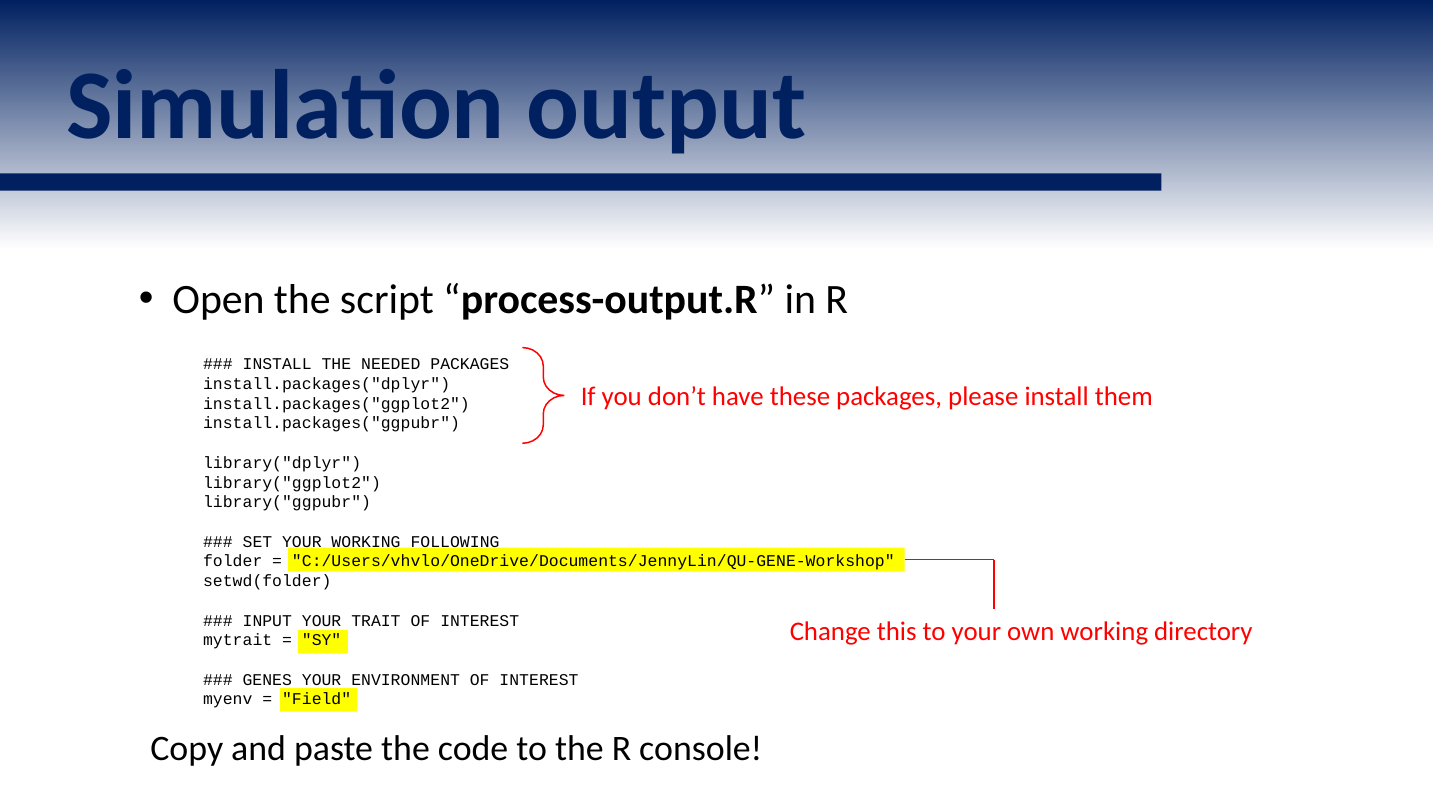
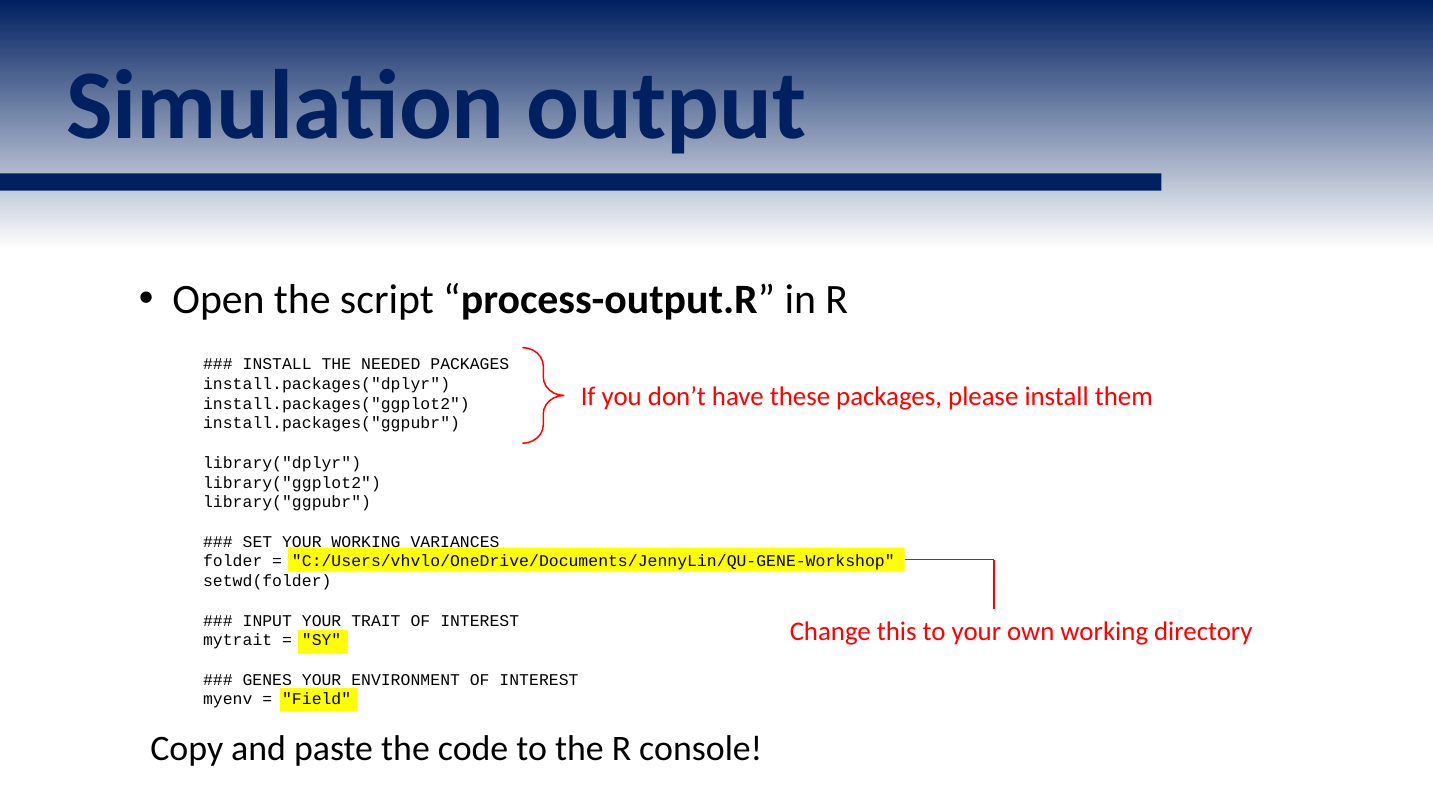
FOLLOWING: FOLLOWING -> VARIANCES
